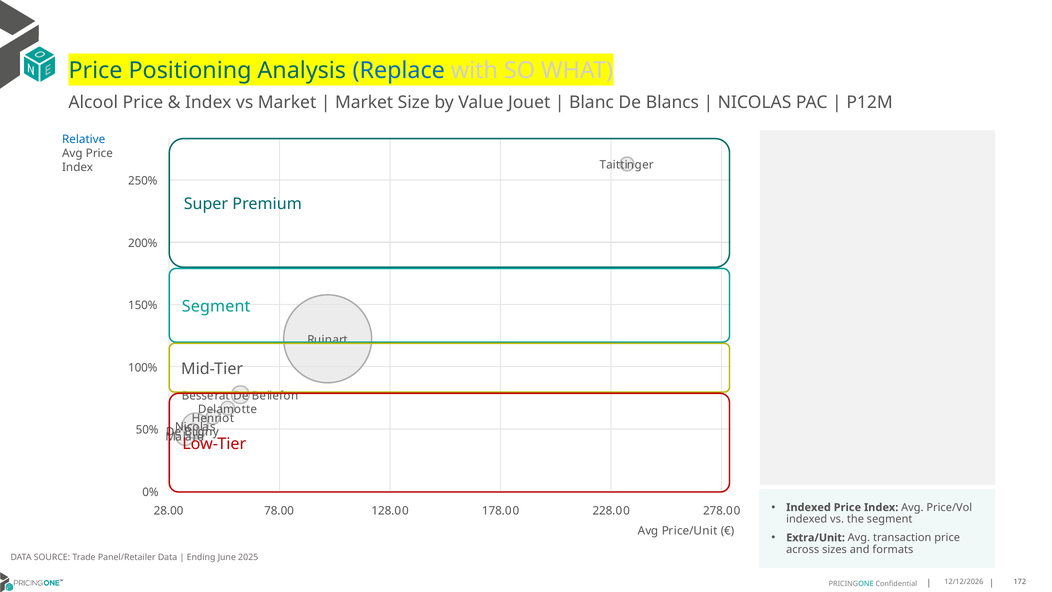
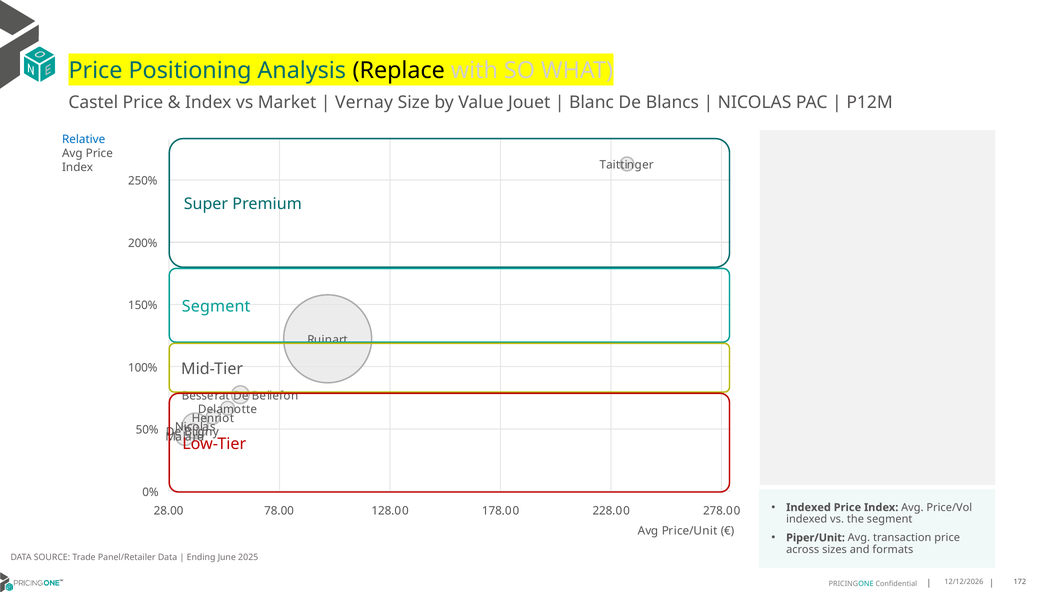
Replace colour: blue -> black
Alcool: Alcool -> Castel
Market at (364, 103): Market -> Vernay
Extra/Unit: Extra/Unit -> Piper/Unit
